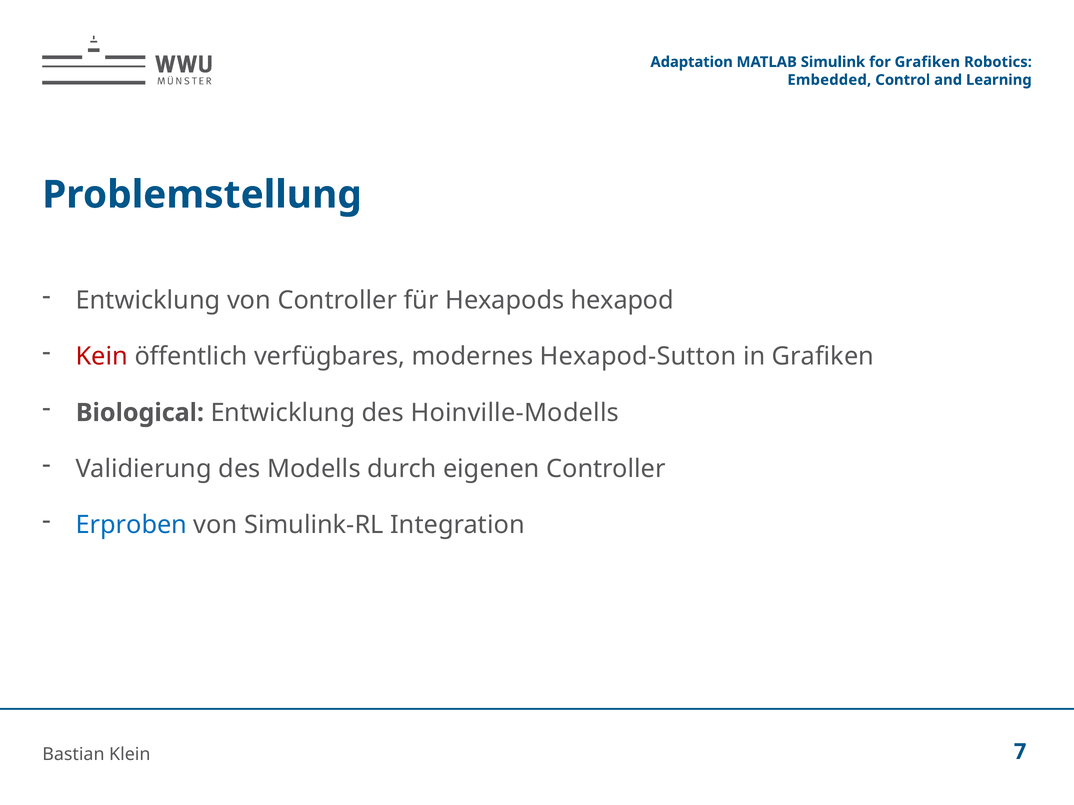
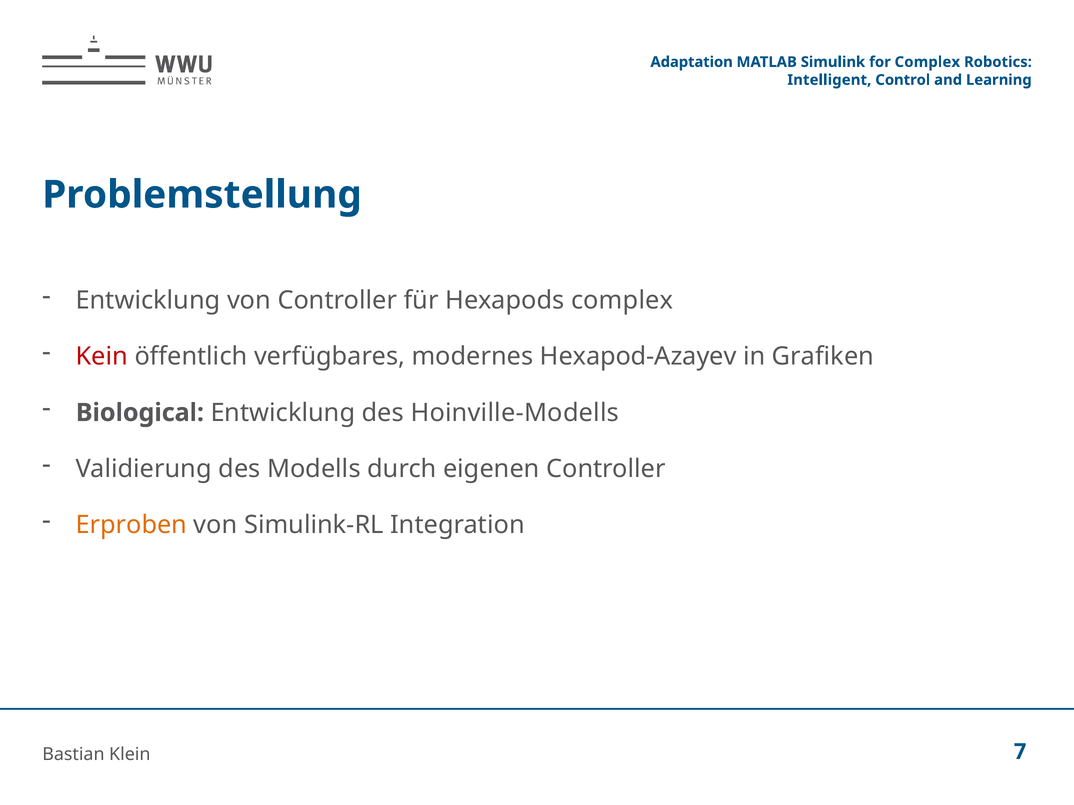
for Grafiken: Grafiken -> Complex
Embedded: Embedded -> Intelligent
Hexapods hexapod: hexapod -> complex
Hexapod-Sutton: Hexapod-Sutton -> Hexapod-Azayev
Erproben colour: blue -> orange
